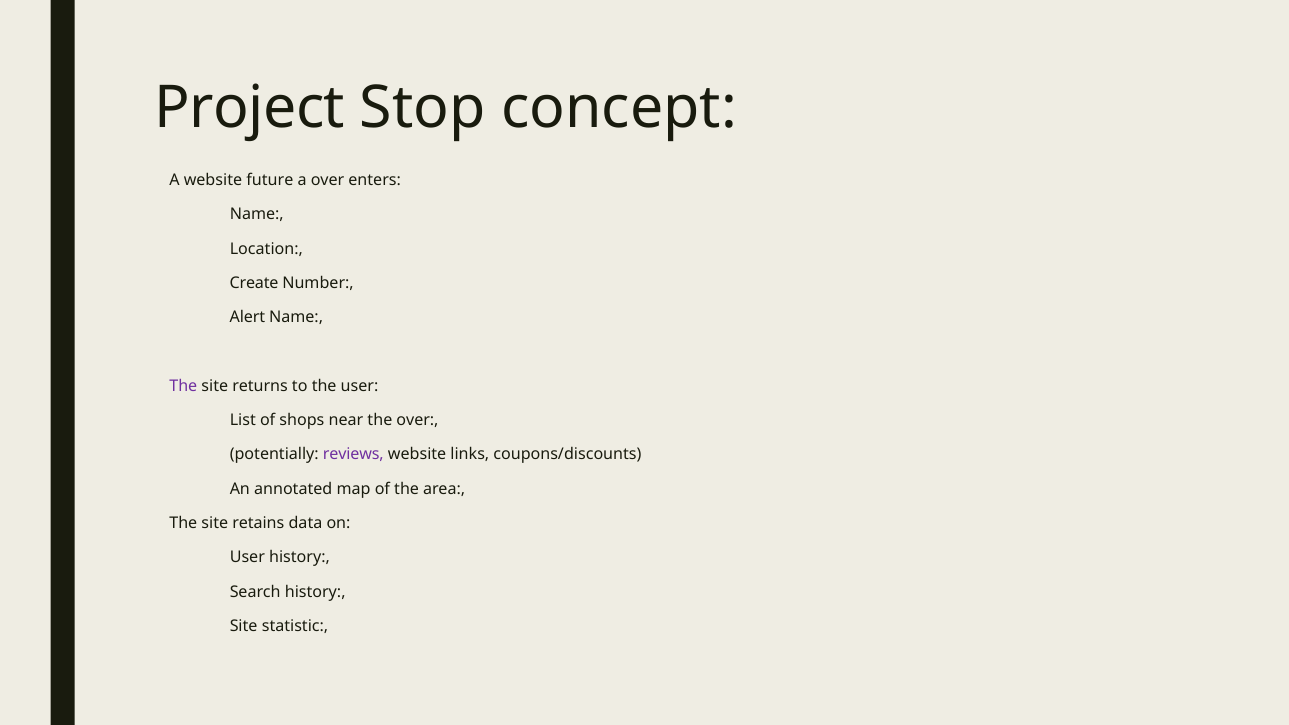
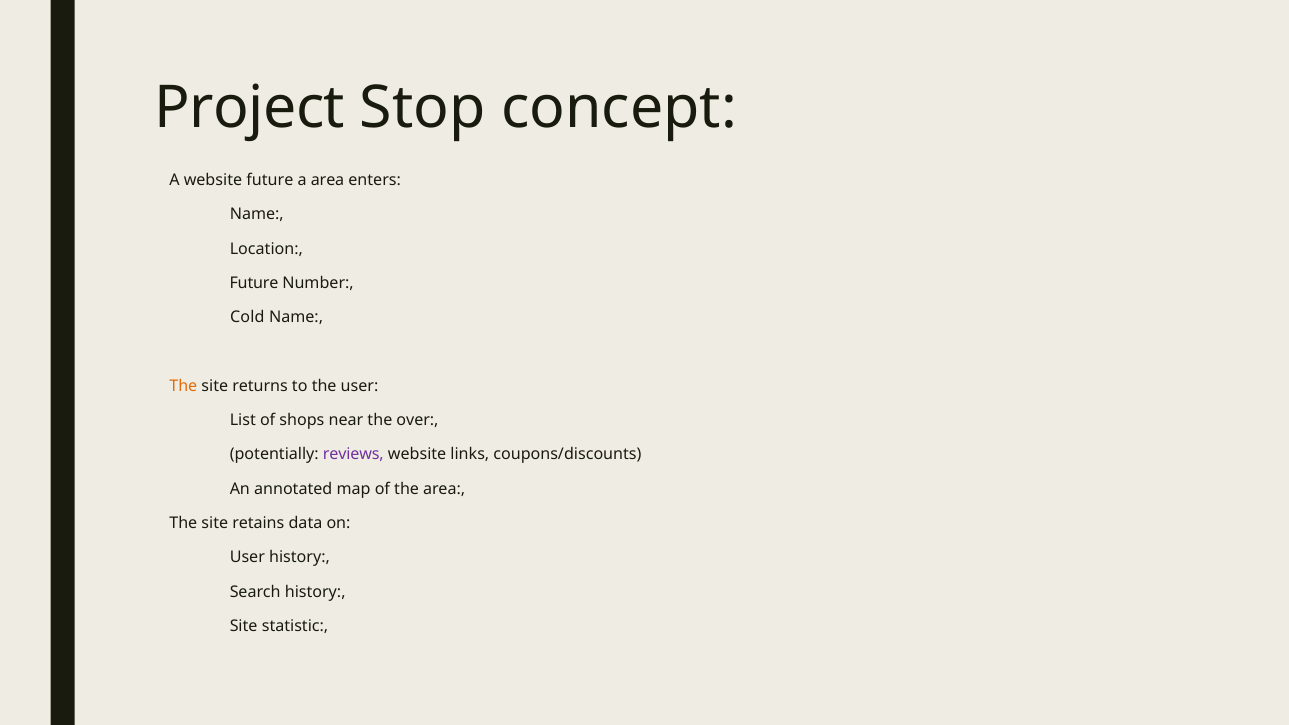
a over: over -> area
Create at (254, 283): Create -> Future
Alert: Alert -> Cold
The at (183, 386) colour: purple -> orange
